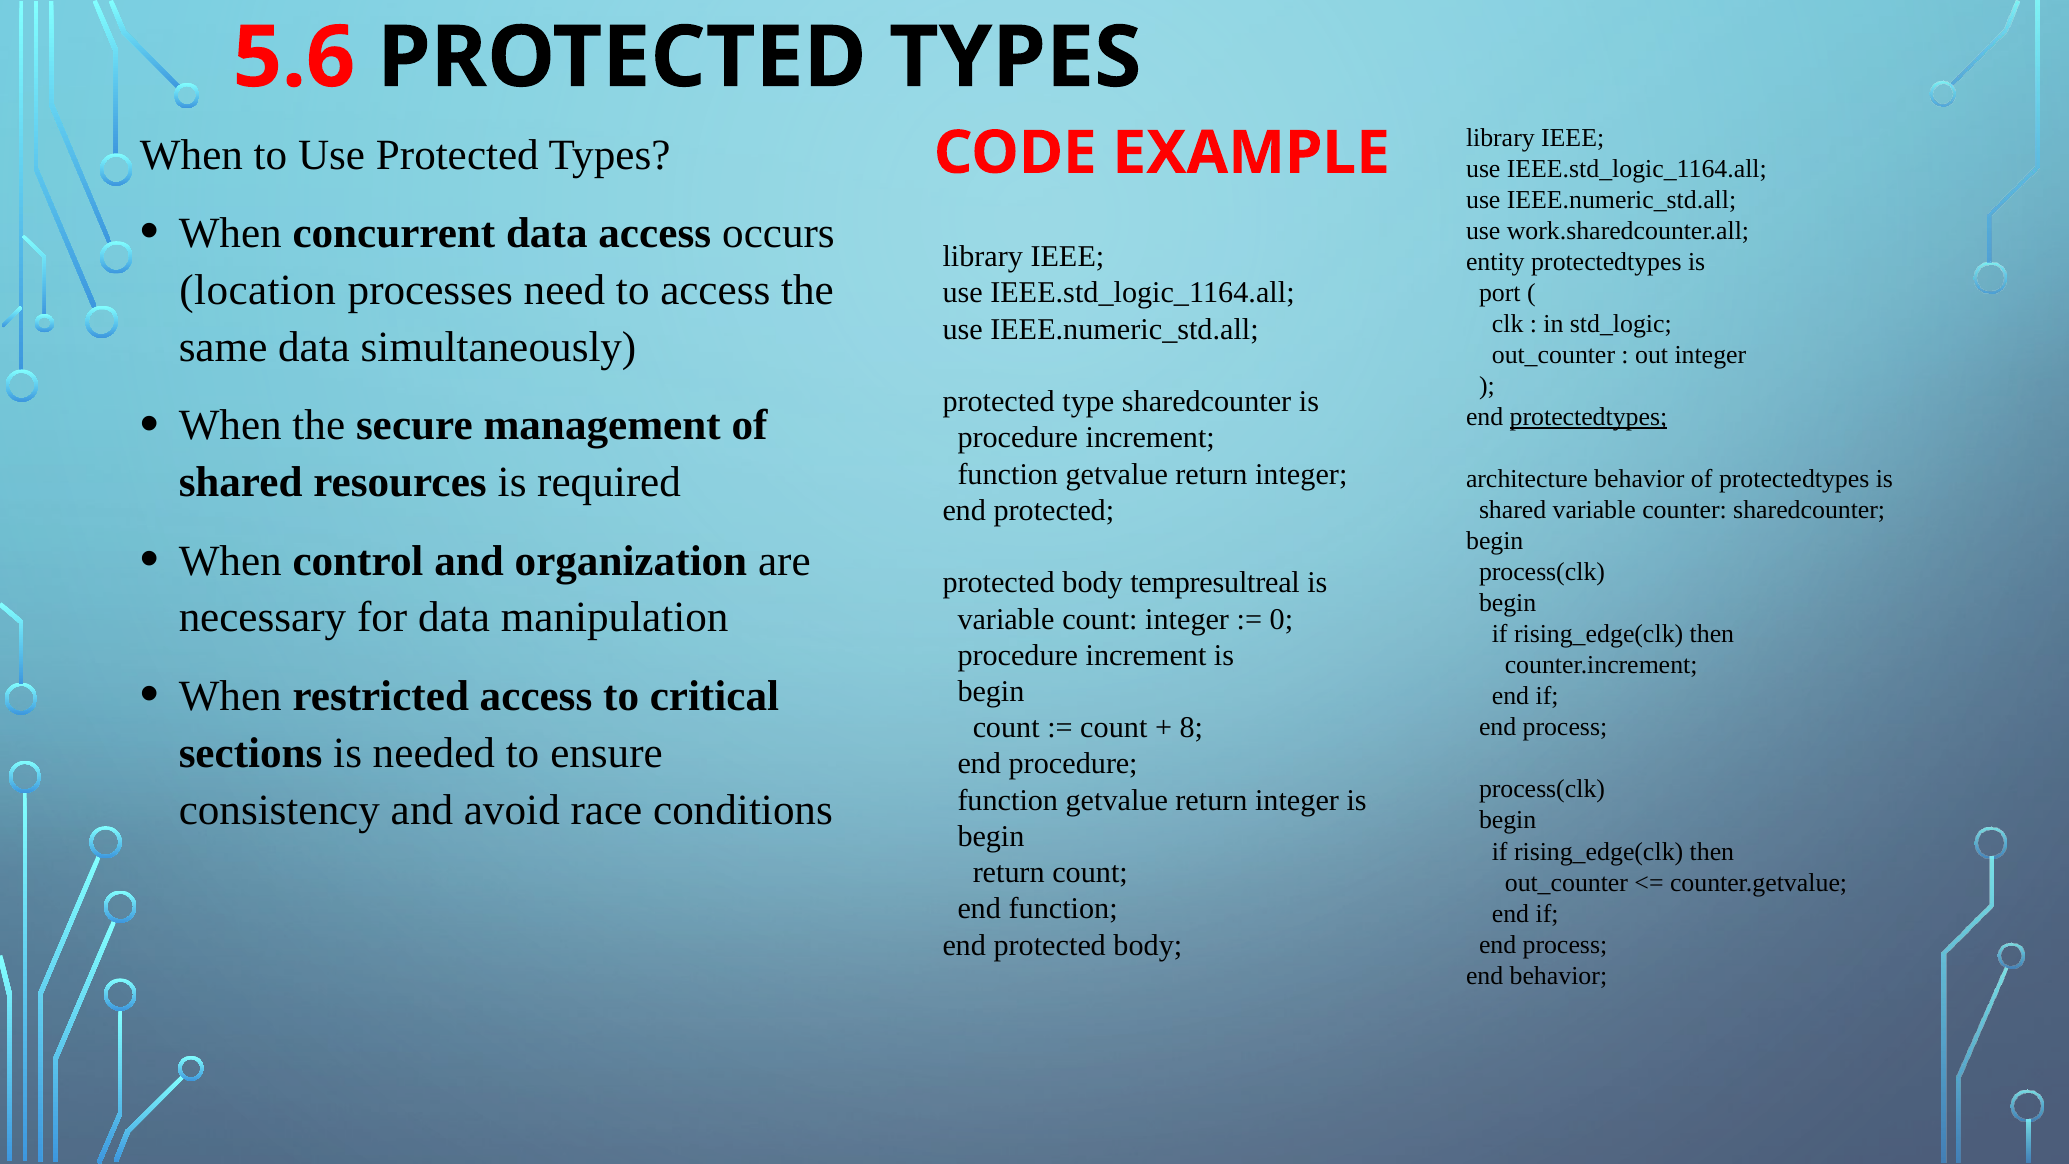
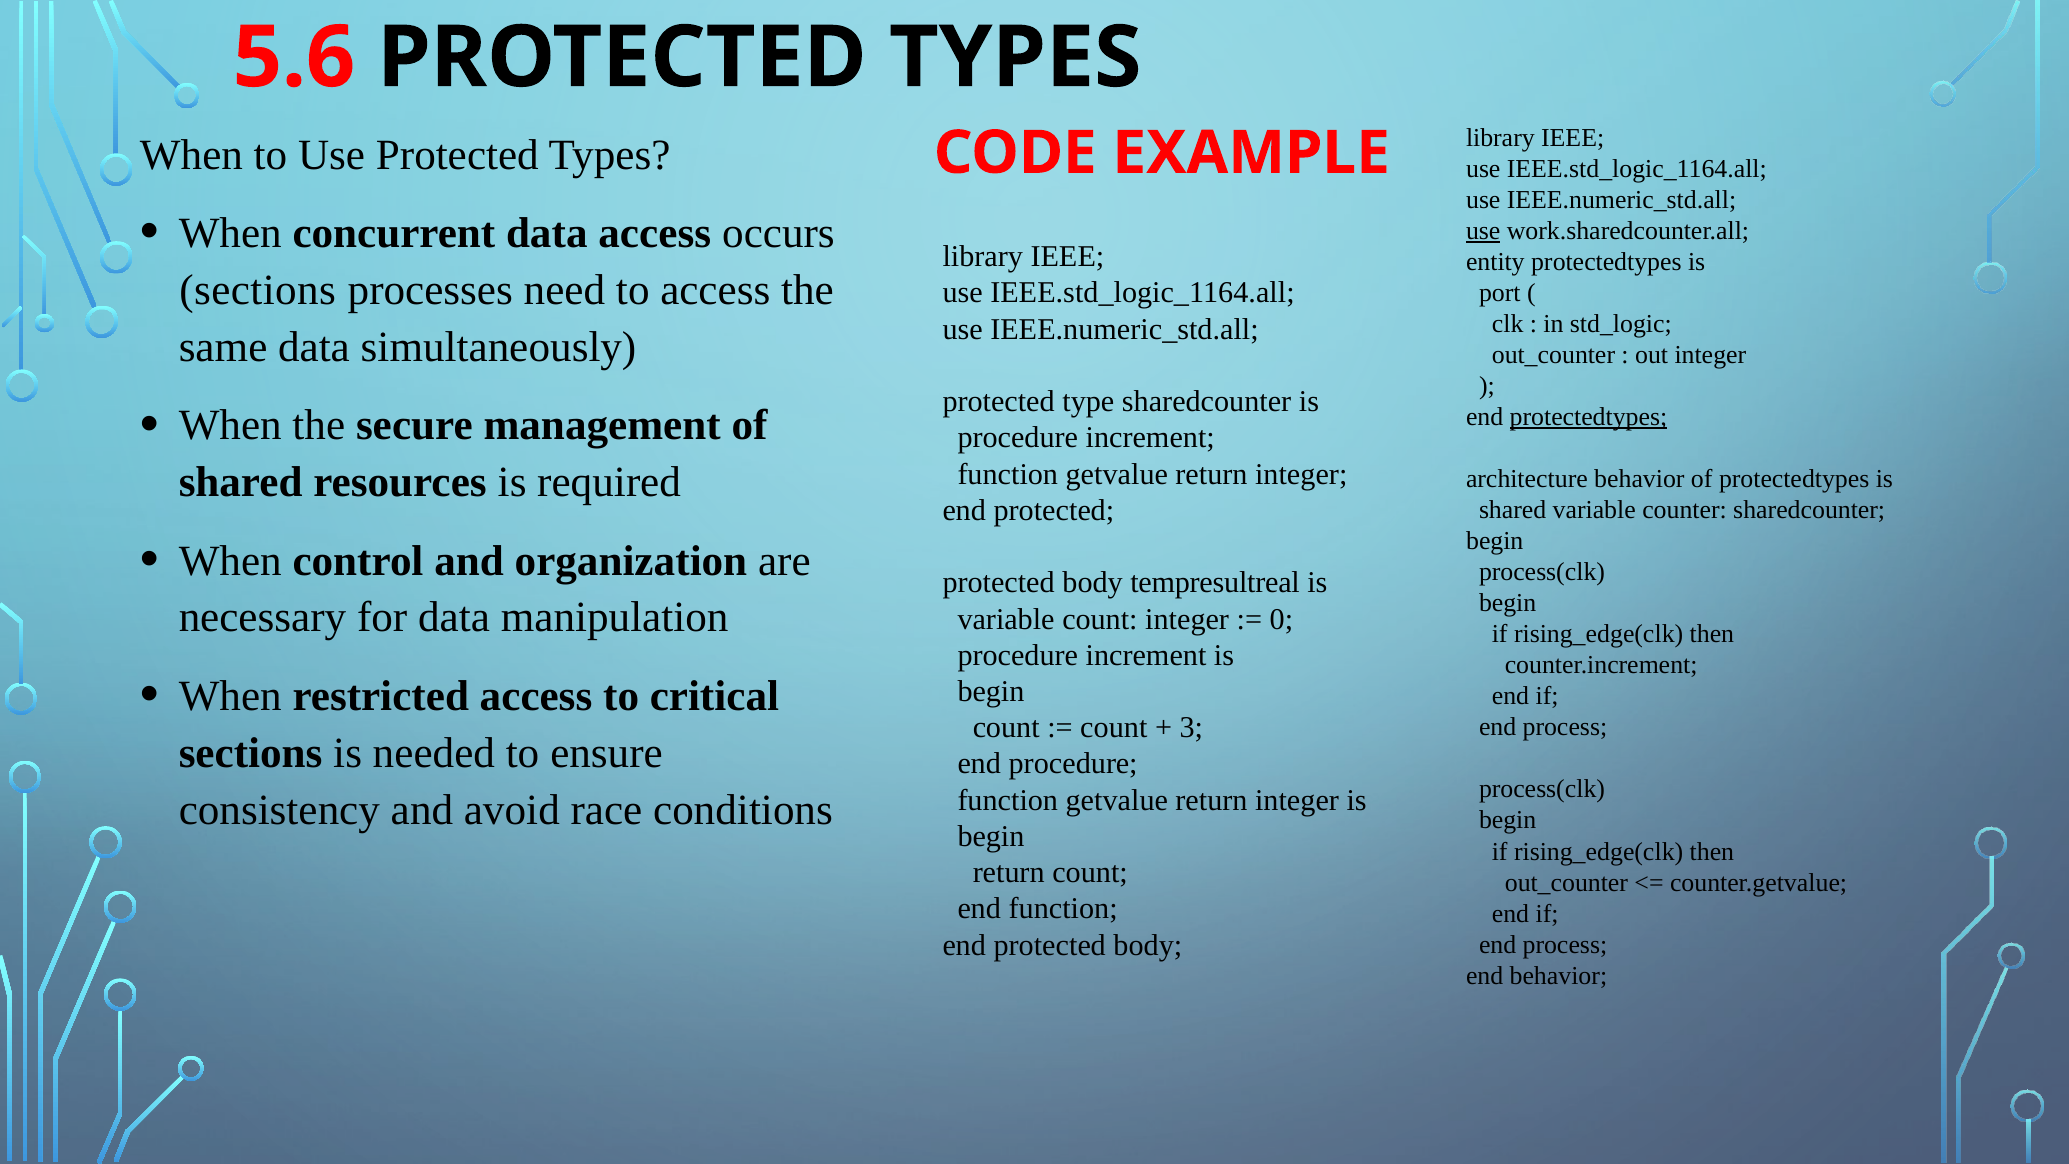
use at (1483, 231) underline: none -> present
location at (258, 290): location -> sections
8: 8 -> 3
